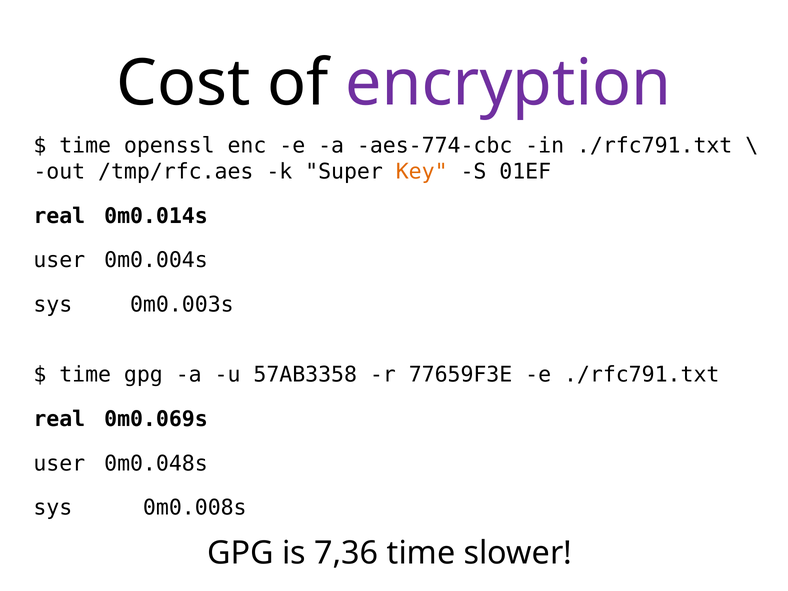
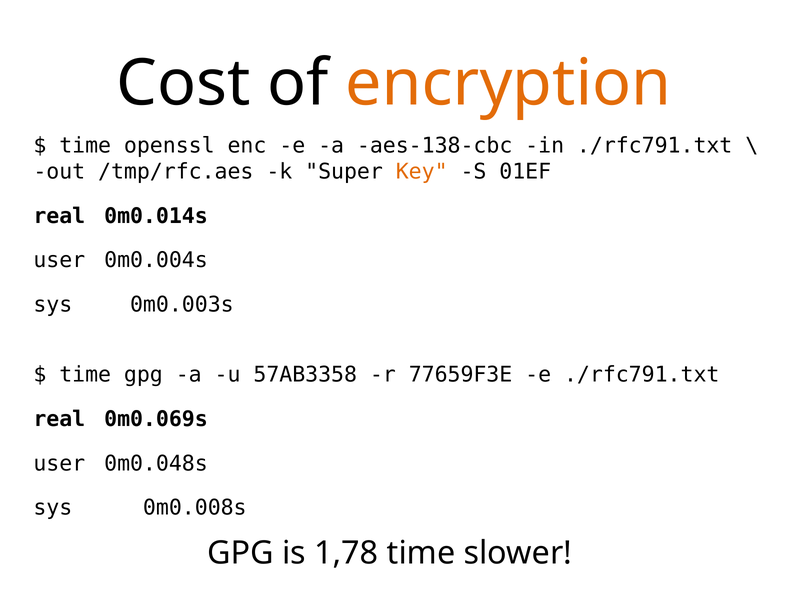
encryption colour: purple -> orange
aes-774-cbc: aes-774-cbc -> aes-138-cbc
7,36: 7,36 -> 1,78
